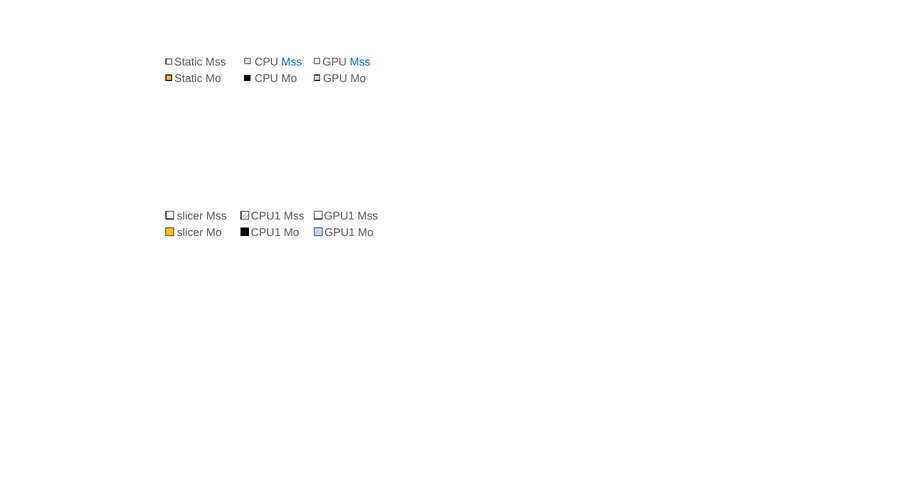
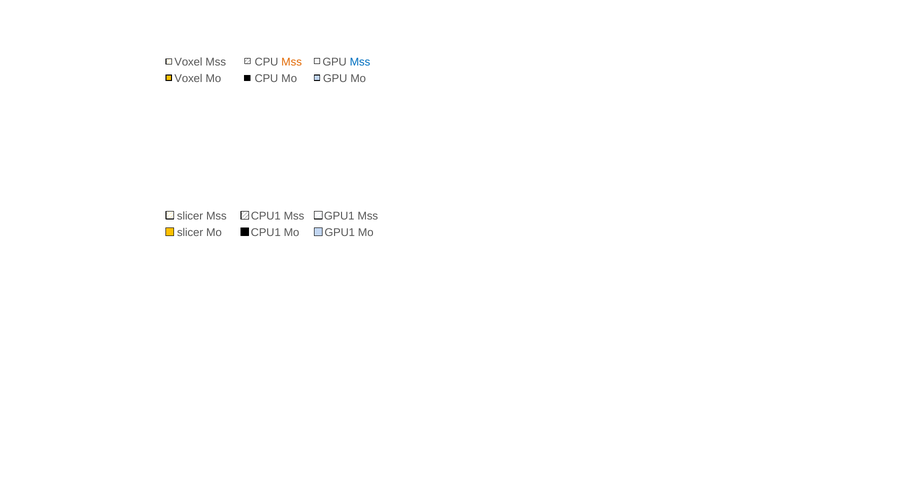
Static at (188, 62): Static -> Voxel
Mss at (292, 62) colour: blue -> orange
Static at (188, 79): Static -> Voxel
